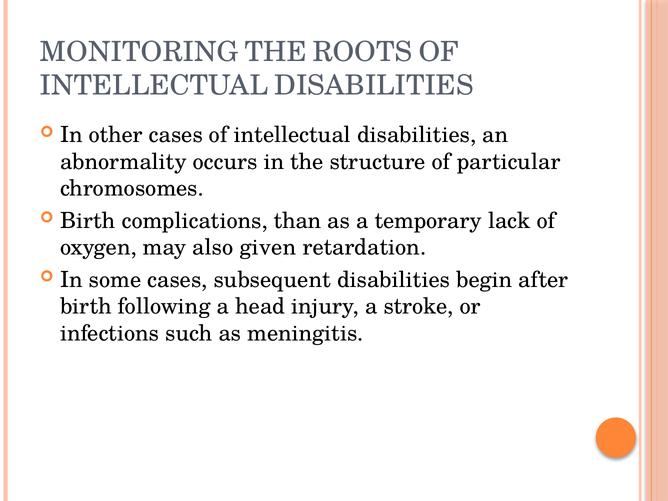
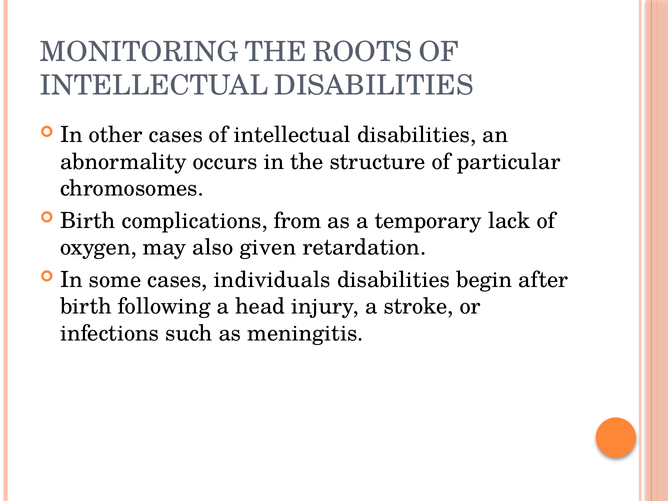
than: than -> from
subsequent: subsequent -> individuals
